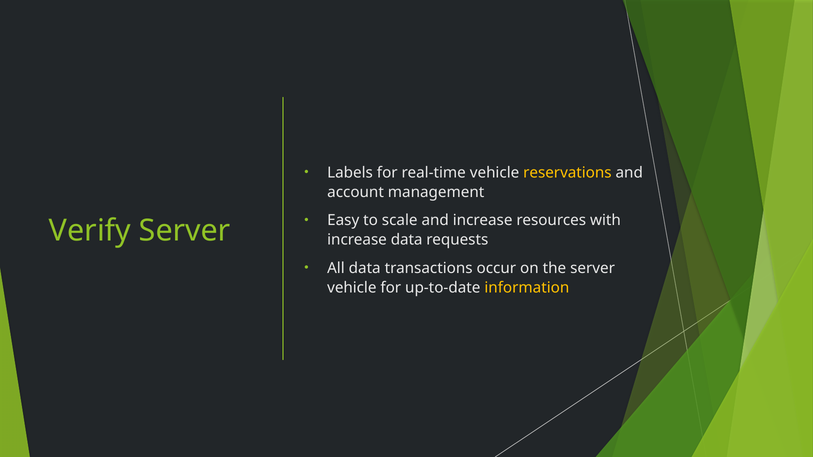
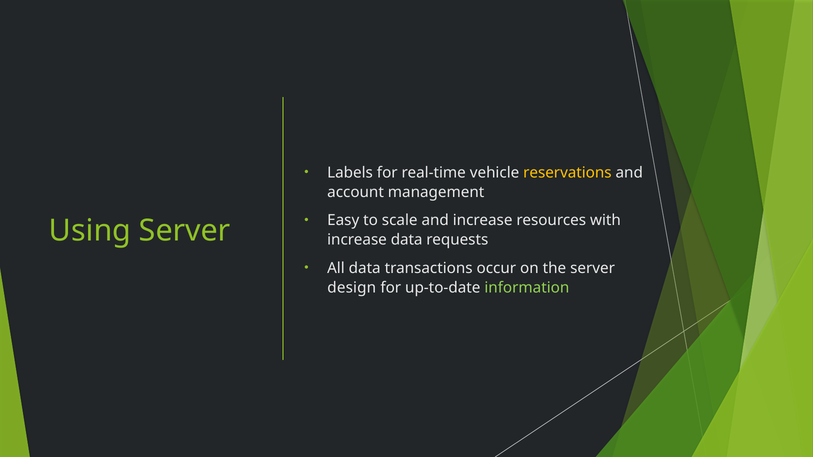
Verify: Verify -> Using
vehicle at (352, 288): vehicle -> design
information colour: yellow -> light green
